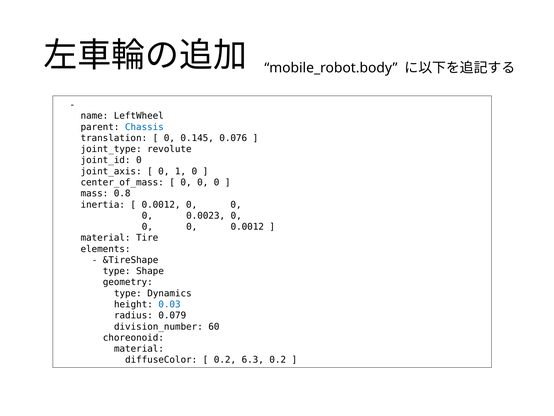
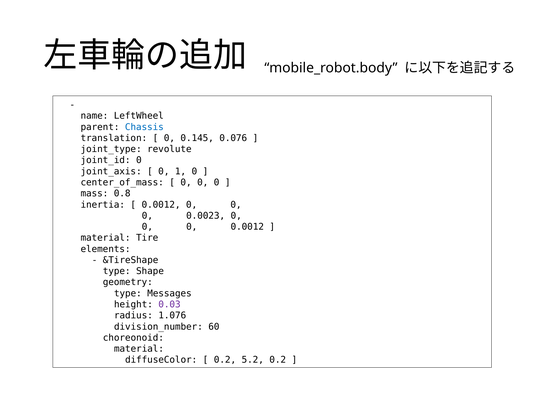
Dynamics: Dynamics -> Messages
0.03 colour: blue -> purple
0.079: 0.079 -> 1.076
6.3: 6.3 -> 5.2
